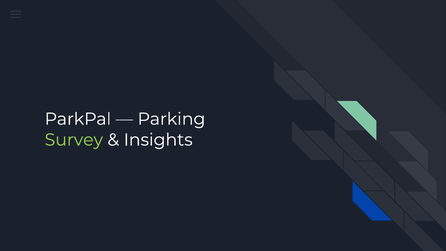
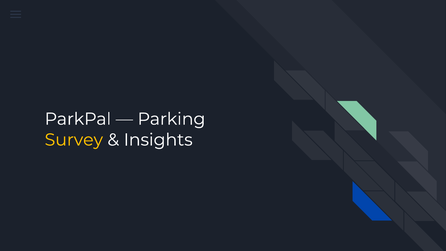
Survey colour: light green -> yellow
